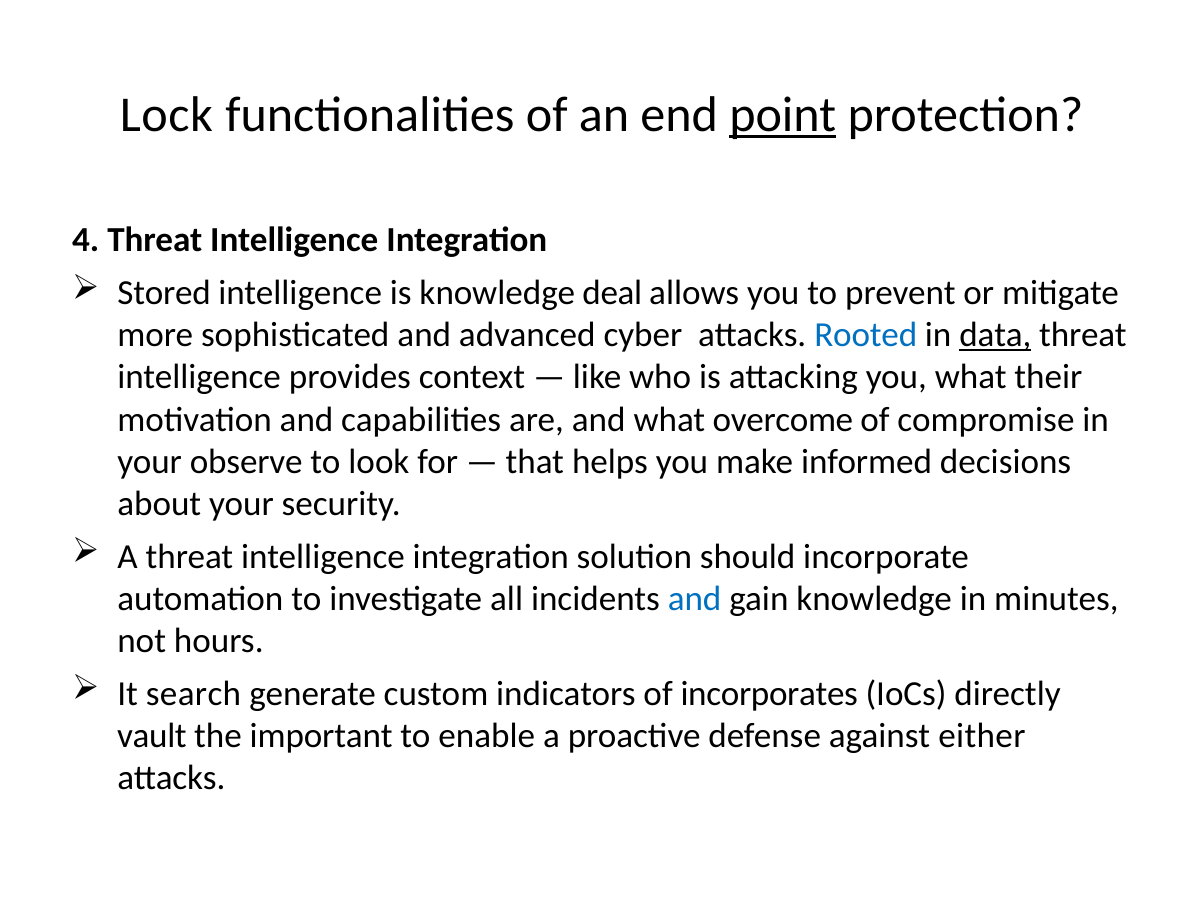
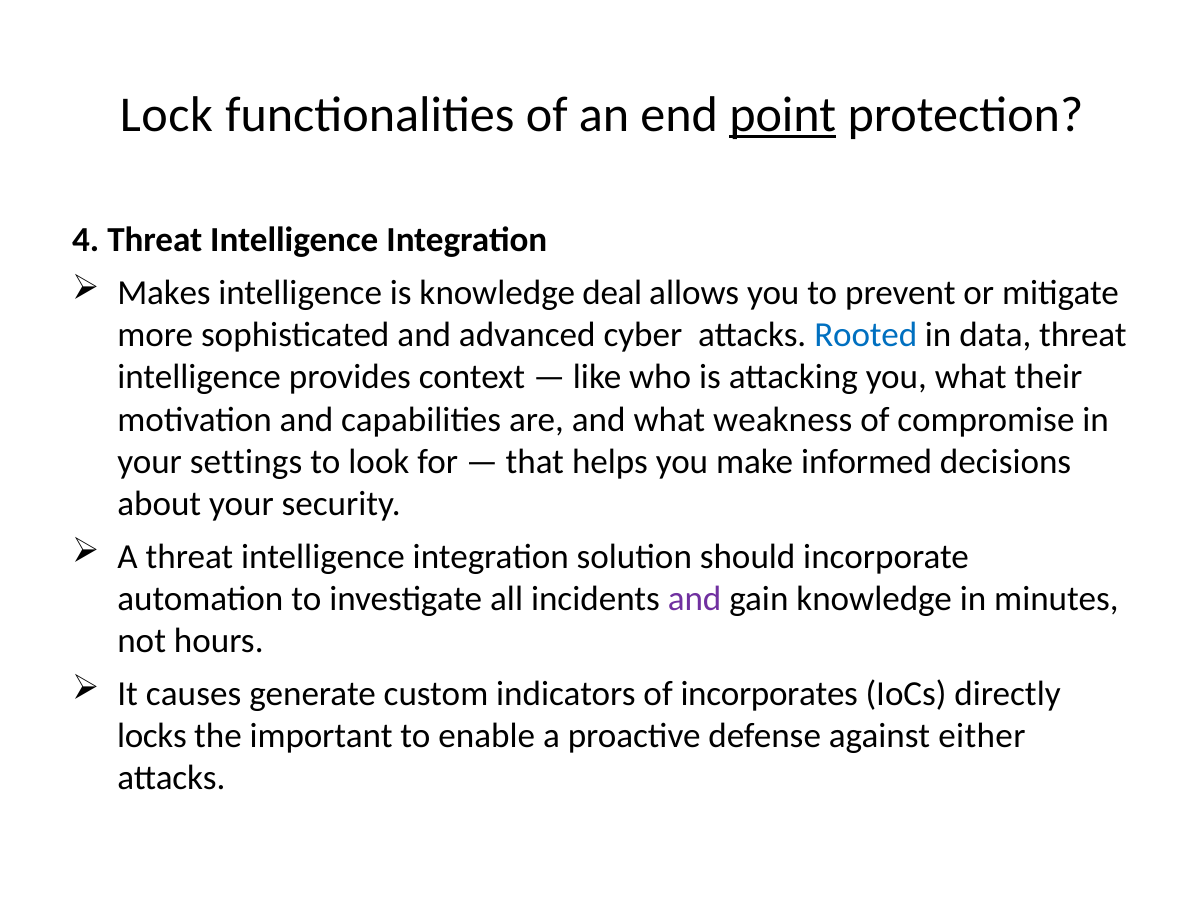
Stored: Stored -> Makes
data underline: present -> none
overcome: overcome -> weakness
observe: observe -> settings
and at (695, 599) colour: blue -> purple
search: search -> causes
vault: vault -> locks
